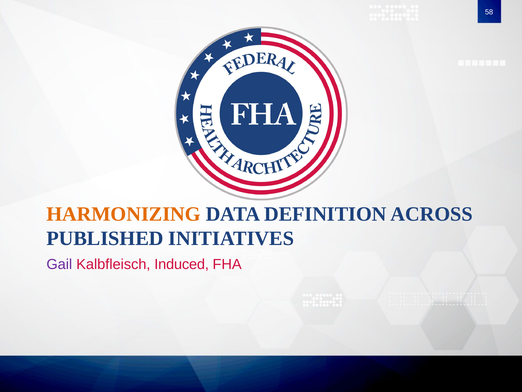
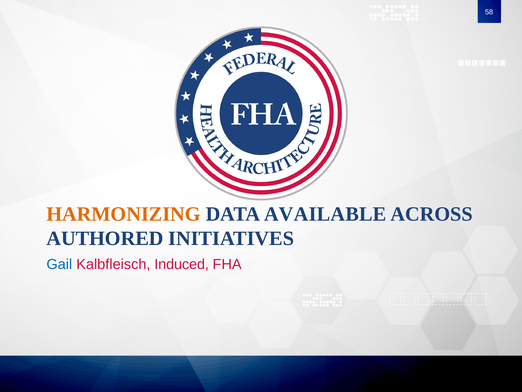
DEFINITION: DEFINITION -> AVAILABLE
PUBLISHED: PUBLISHED -> AUTHORED
Gail colour: purple -> blue
